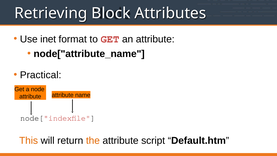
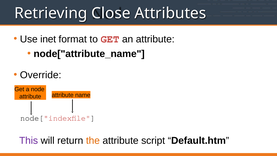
Block: Block -> Close
Practical: Practical -> Override
This colour: orange -> purple
